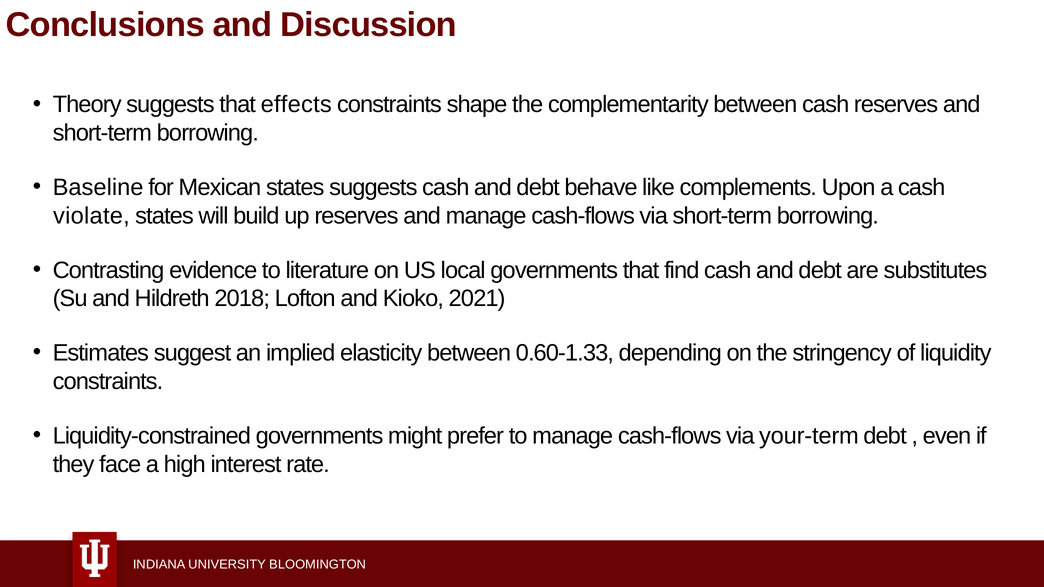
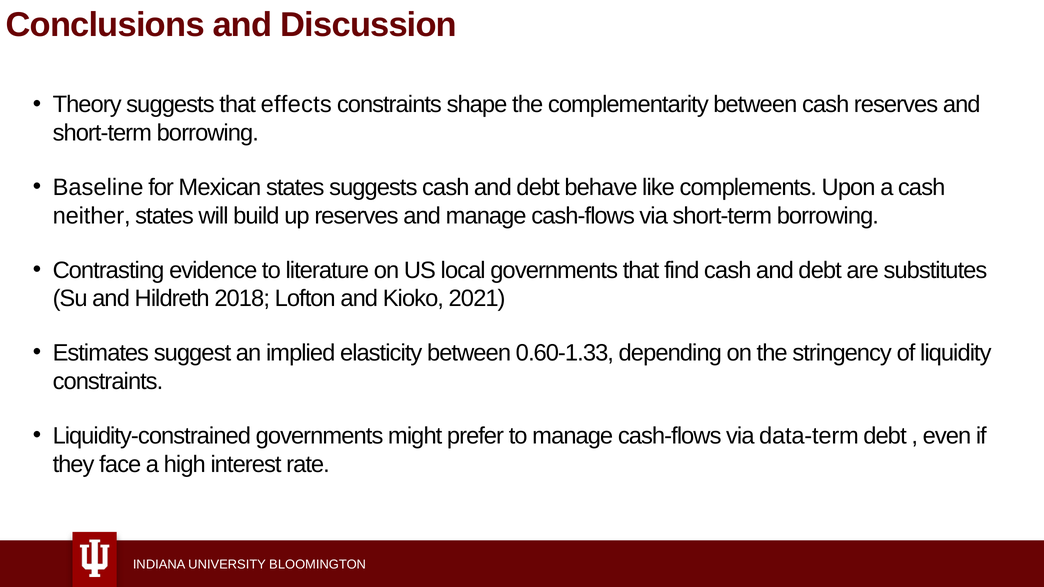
violate: violate -> neither
your-term: your-term -> data-term
